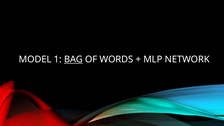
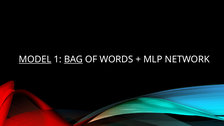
MODEL underline: none -> present
